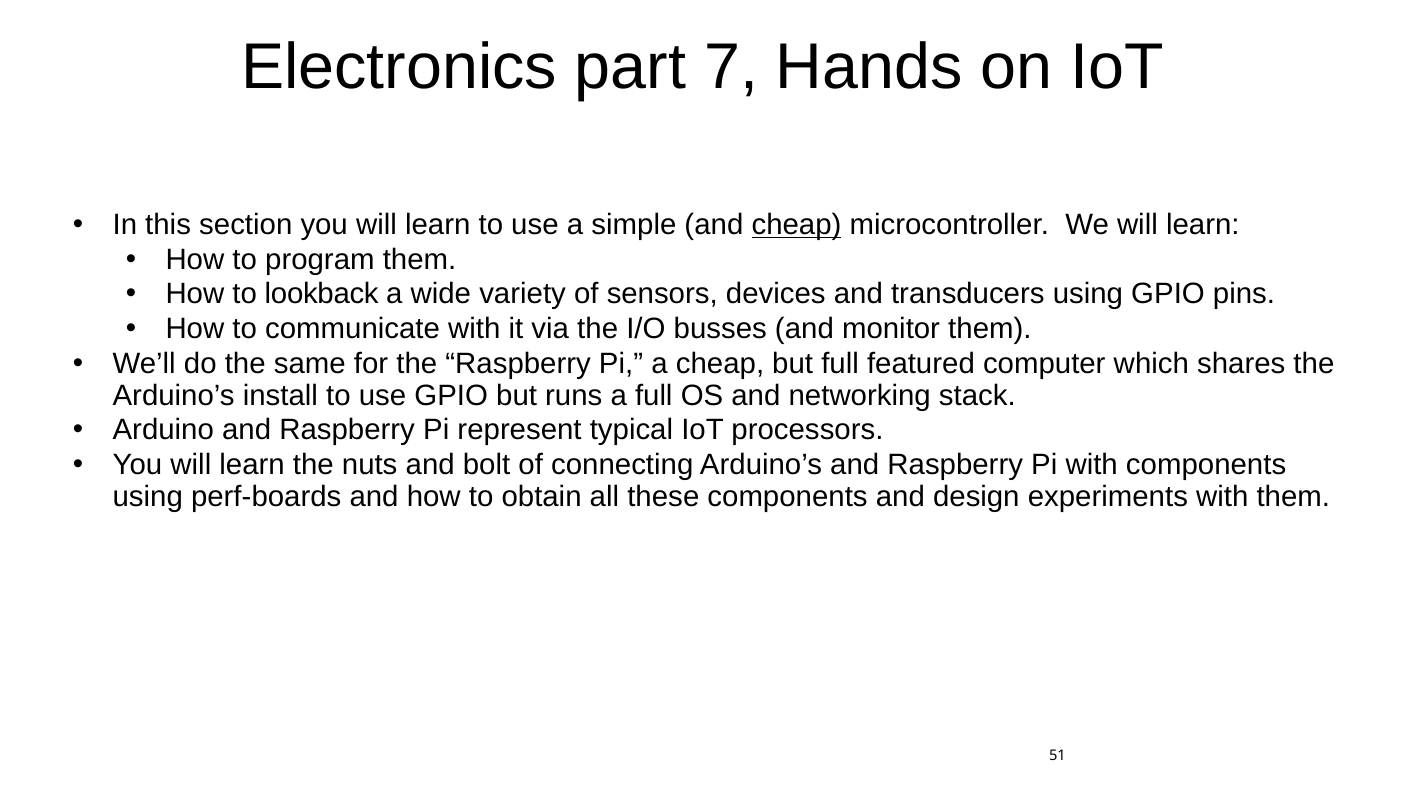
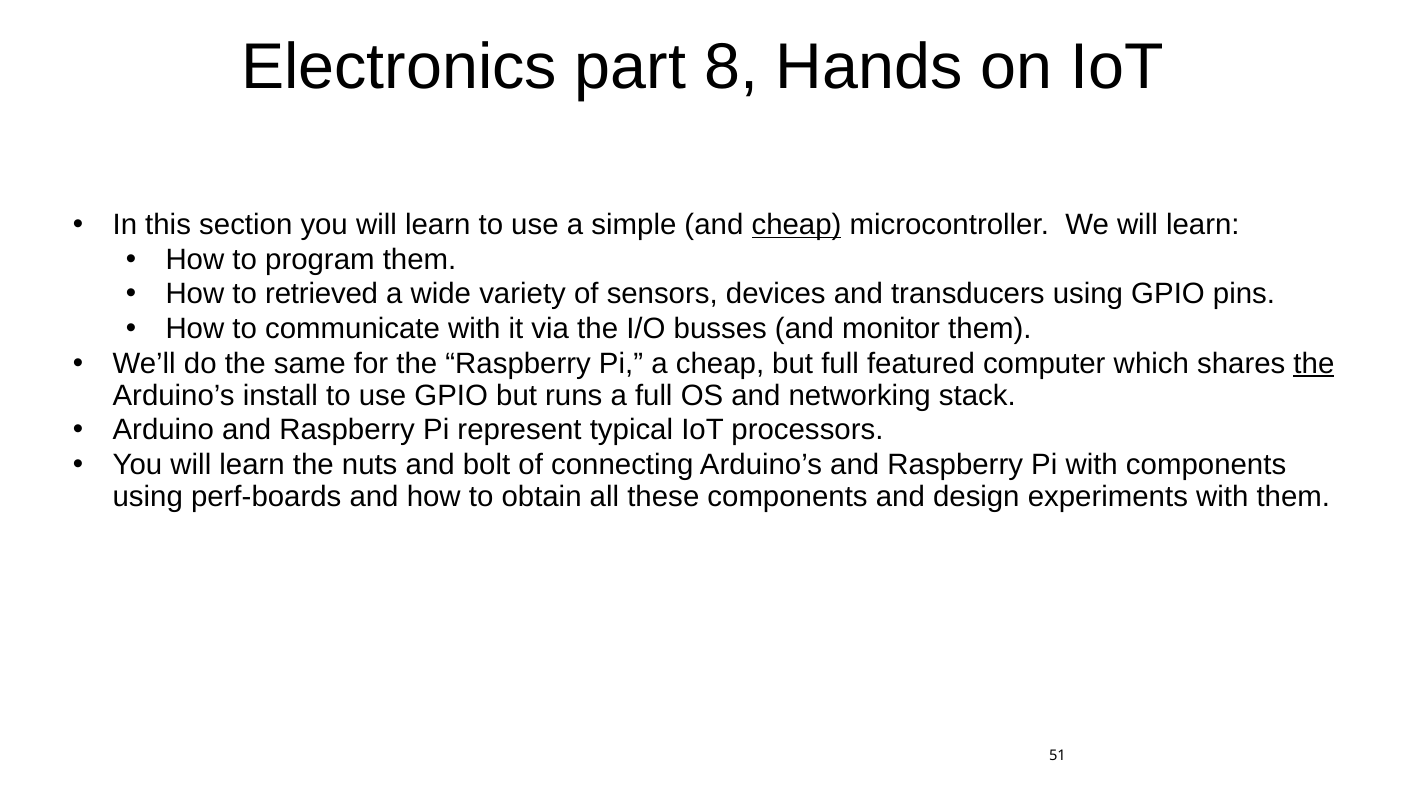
7: 7 -> 8
lookback: lookback -> retrieved
the at (1314, 364) underline: none -> present
